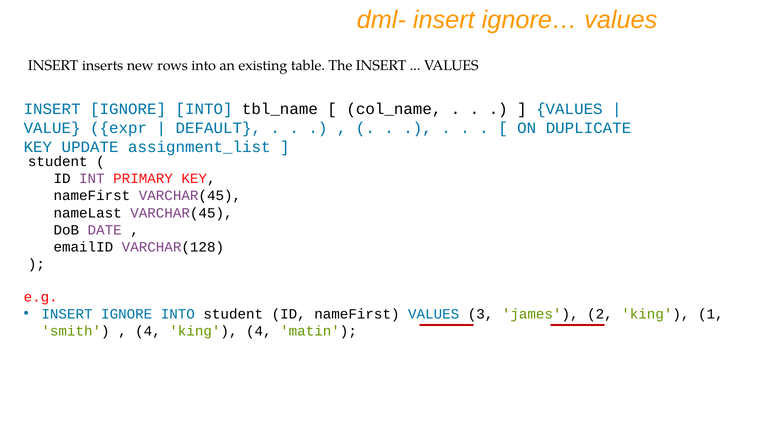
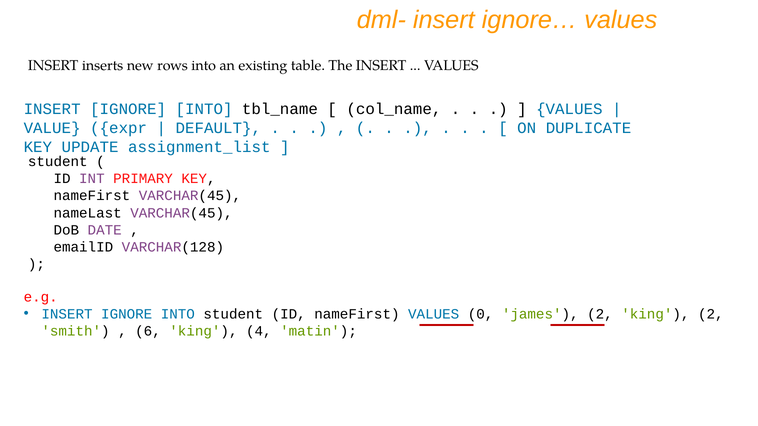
3: 3 -> 0
king 1: 1 -> 2
4 at (148, 331): 4 -> 6
